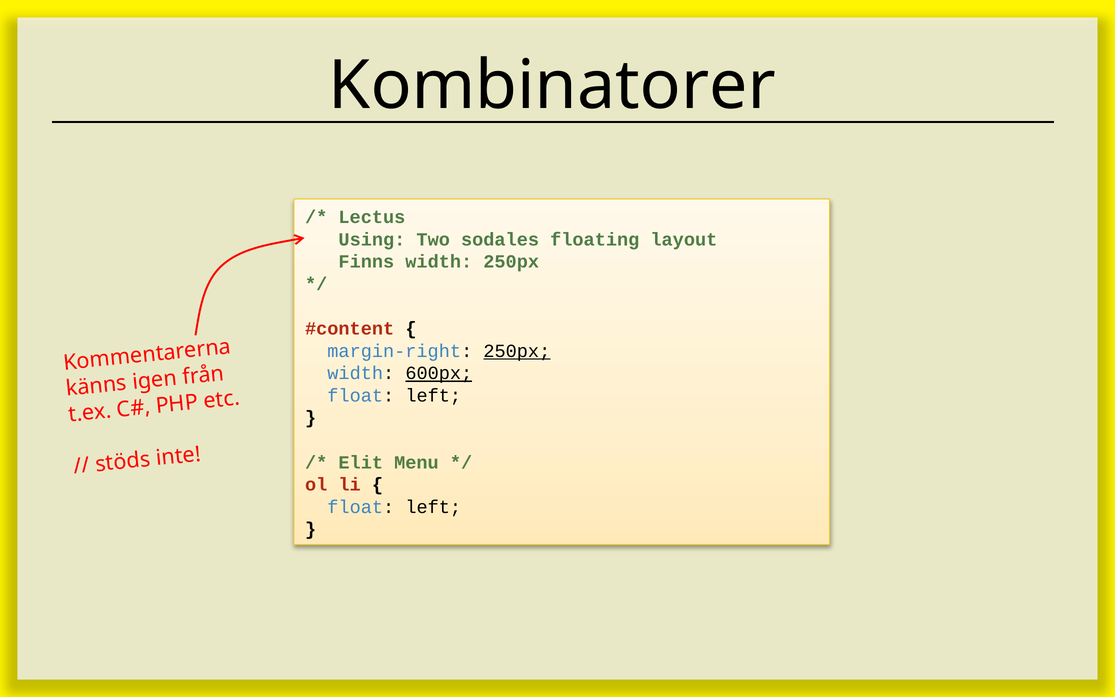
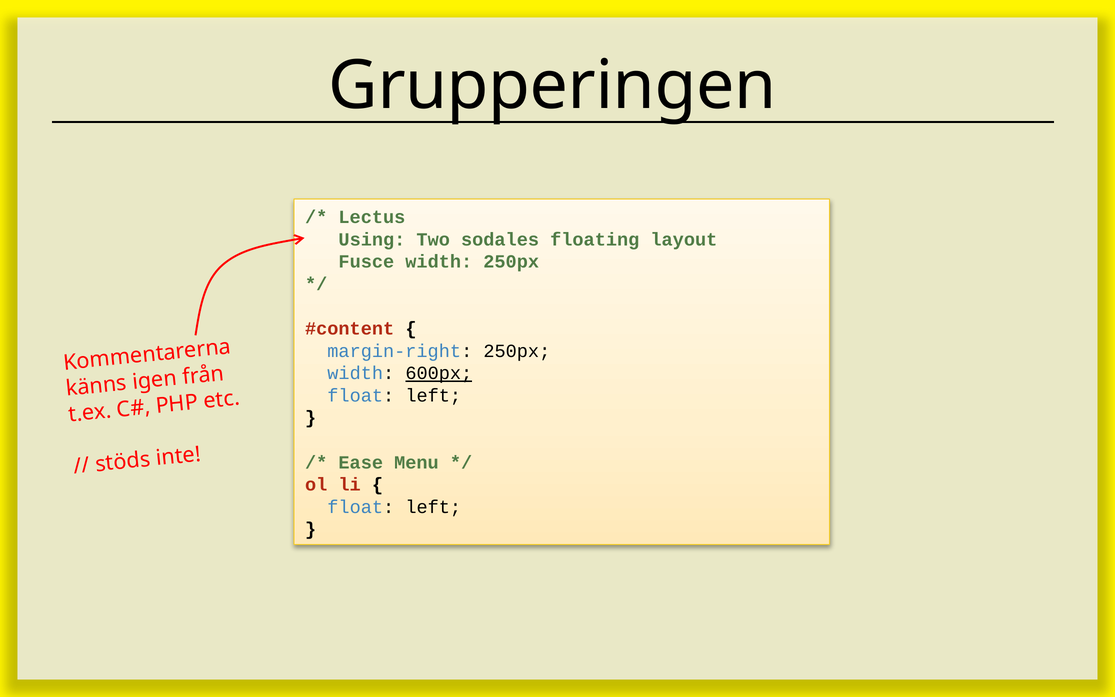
Kombinatorer: Kombinatorer -> Grupperingen
Finns: Finns -> Fusce
250px at (517, 351) underline: present -> none
Elit: Elit -> Ease
